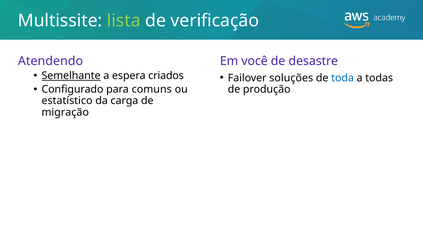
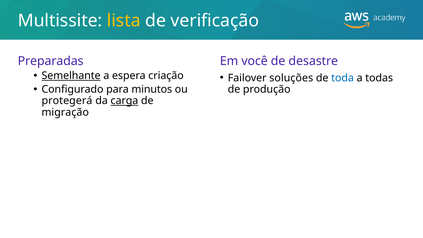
lista colour: light green -> yellow
Atendendo: Atendendo -> Preparadas
criados: criados -> criação
comuns: comuns -> minutos
estatístico: estatístico -> protegerá
carga underline: none -> present
